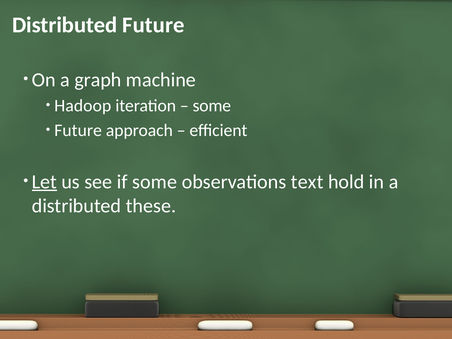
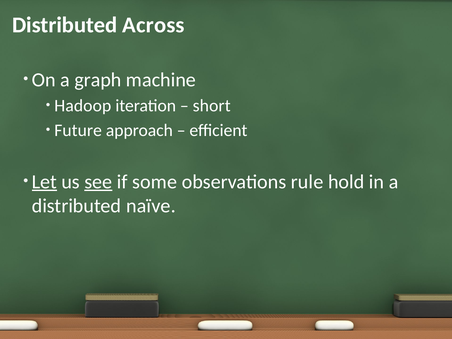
Distributed Future: Future -> Across
some at (212, 106): some -> short
see underline: none -> present
text: text -> rule
these: these -> naïve
